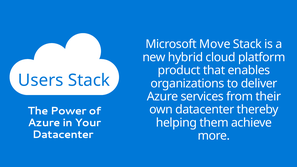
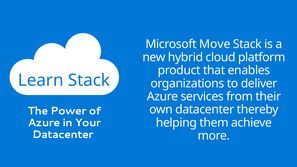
Users: Users -> Learn
